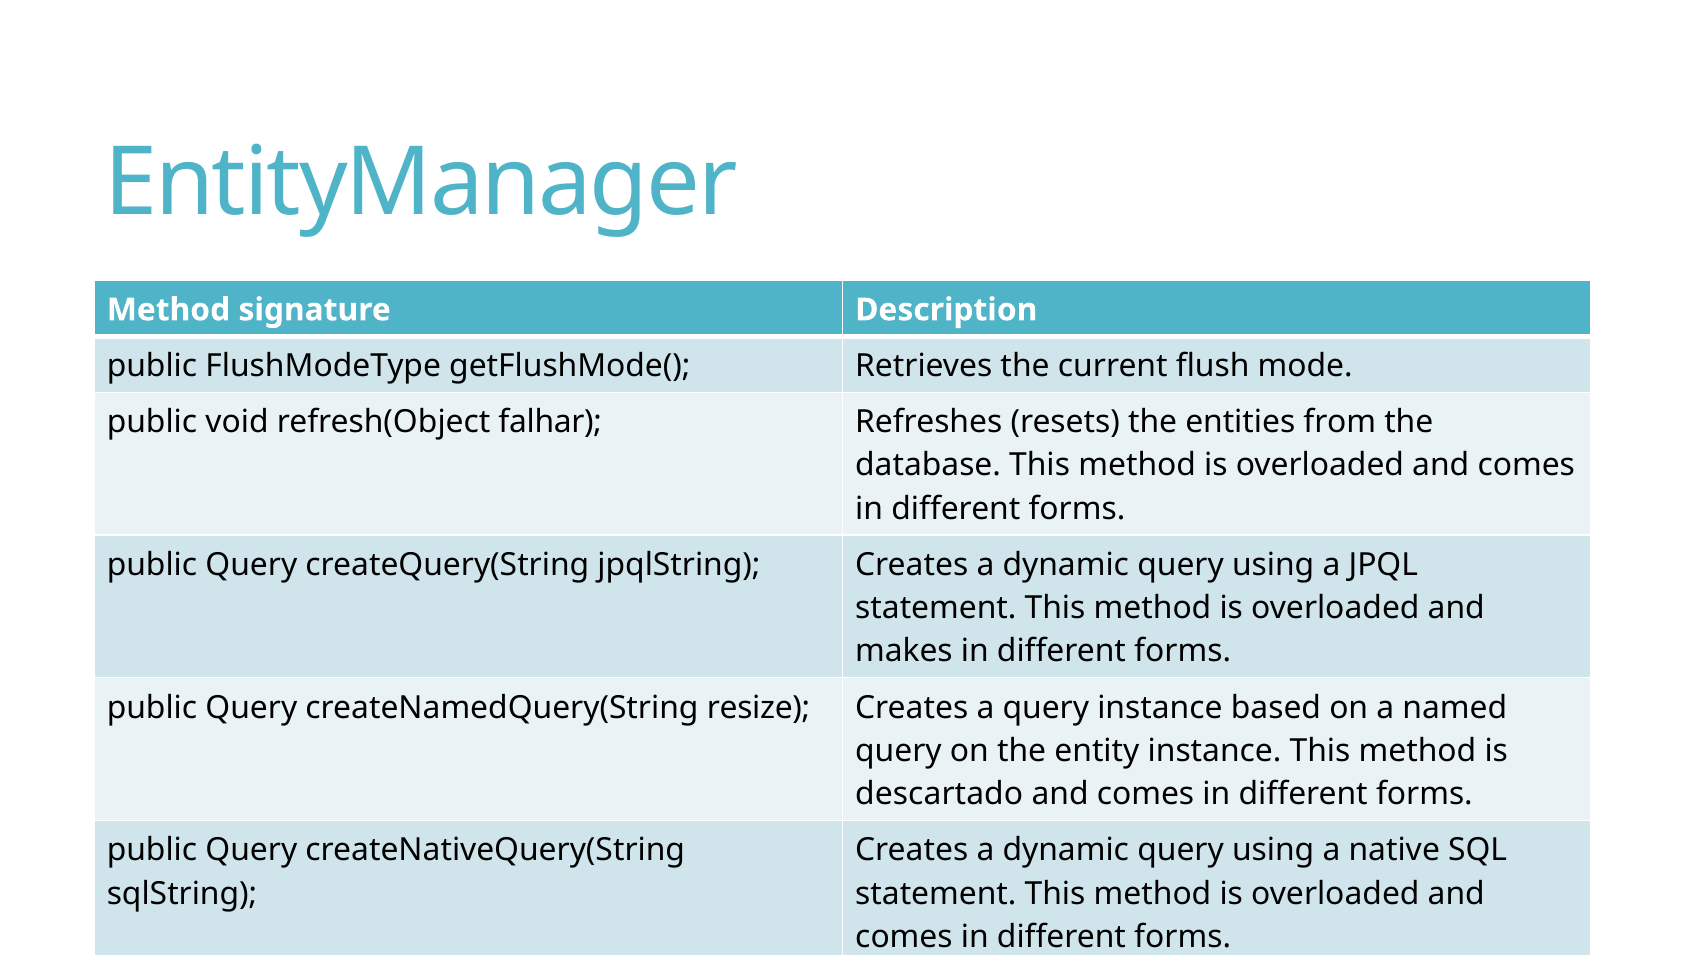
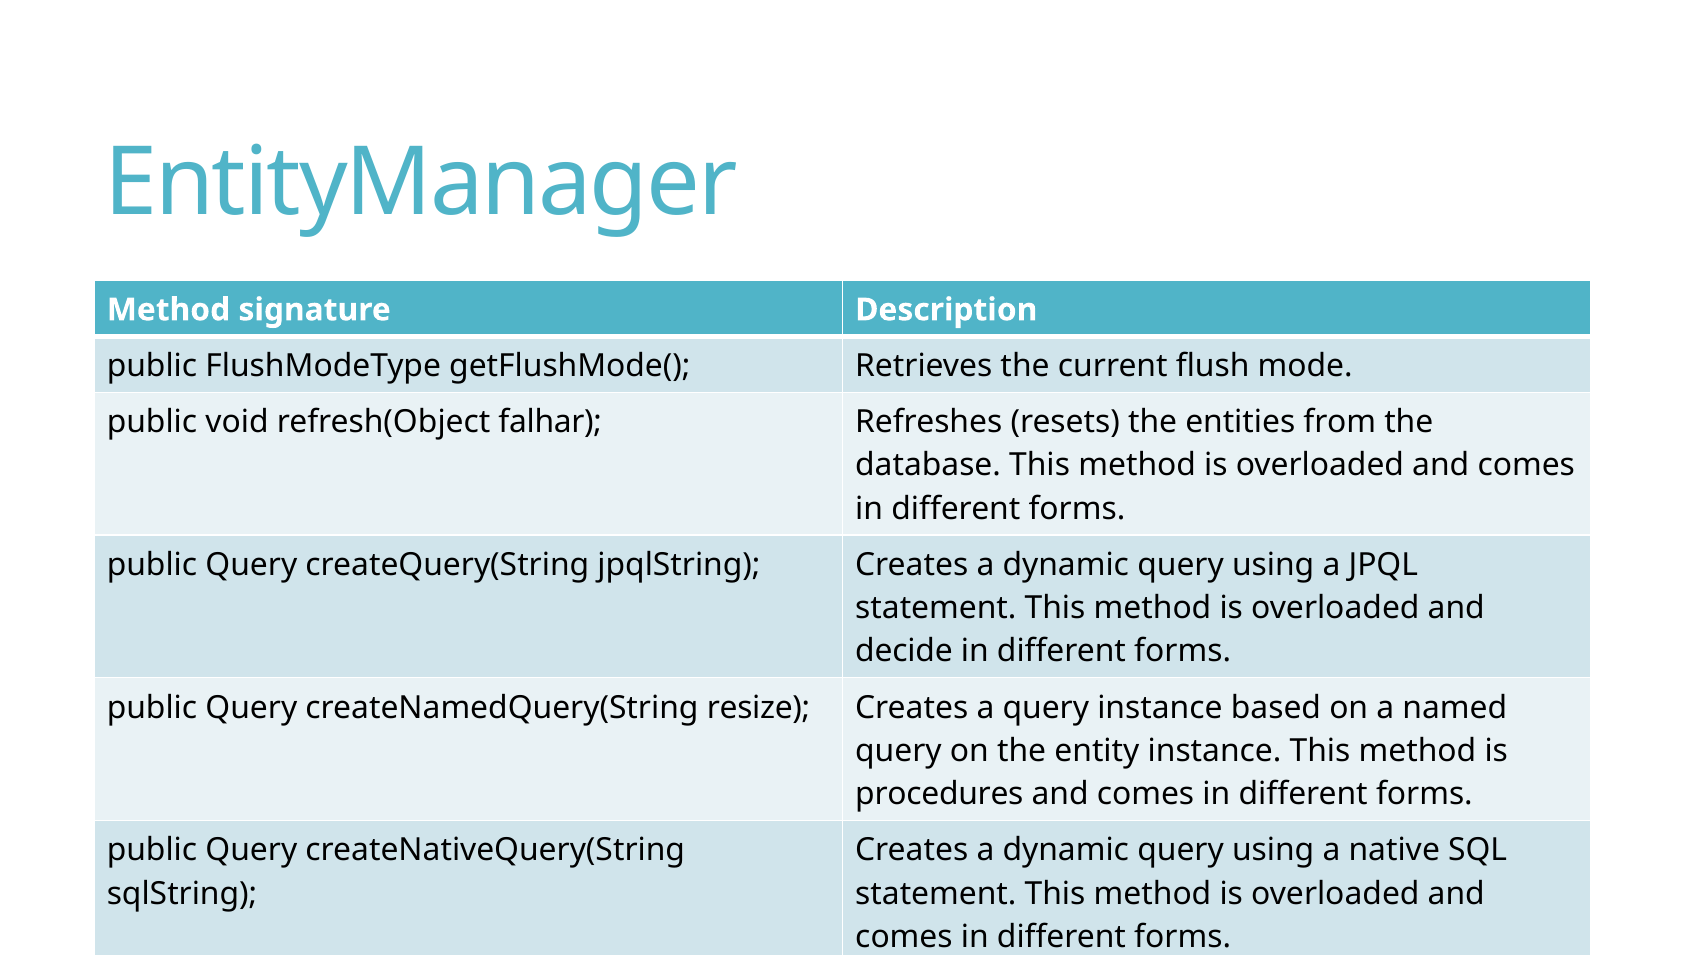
makes: makes -> decide
descartado: descartado -> procedures
